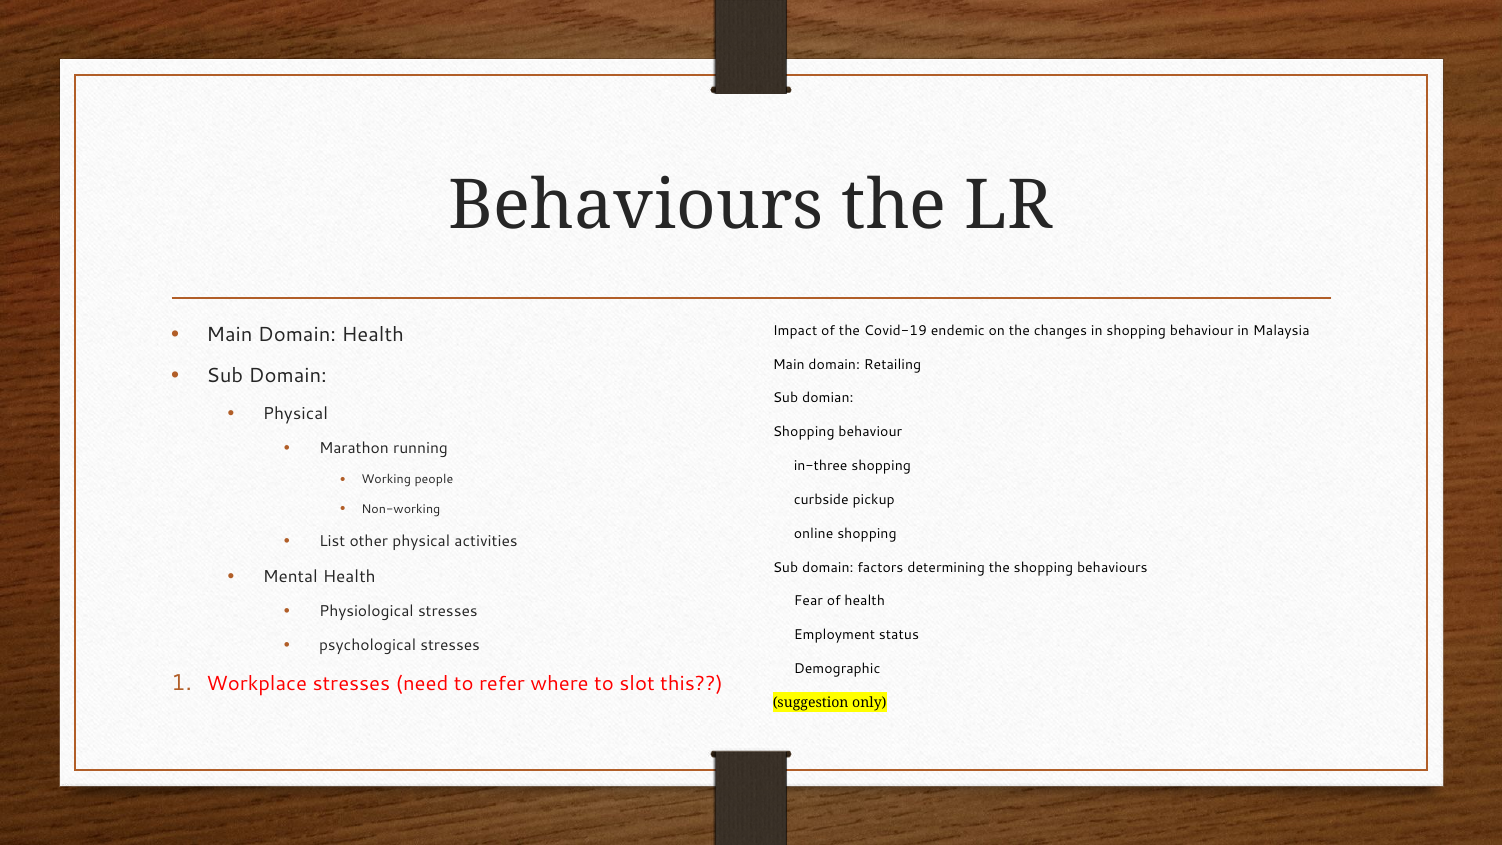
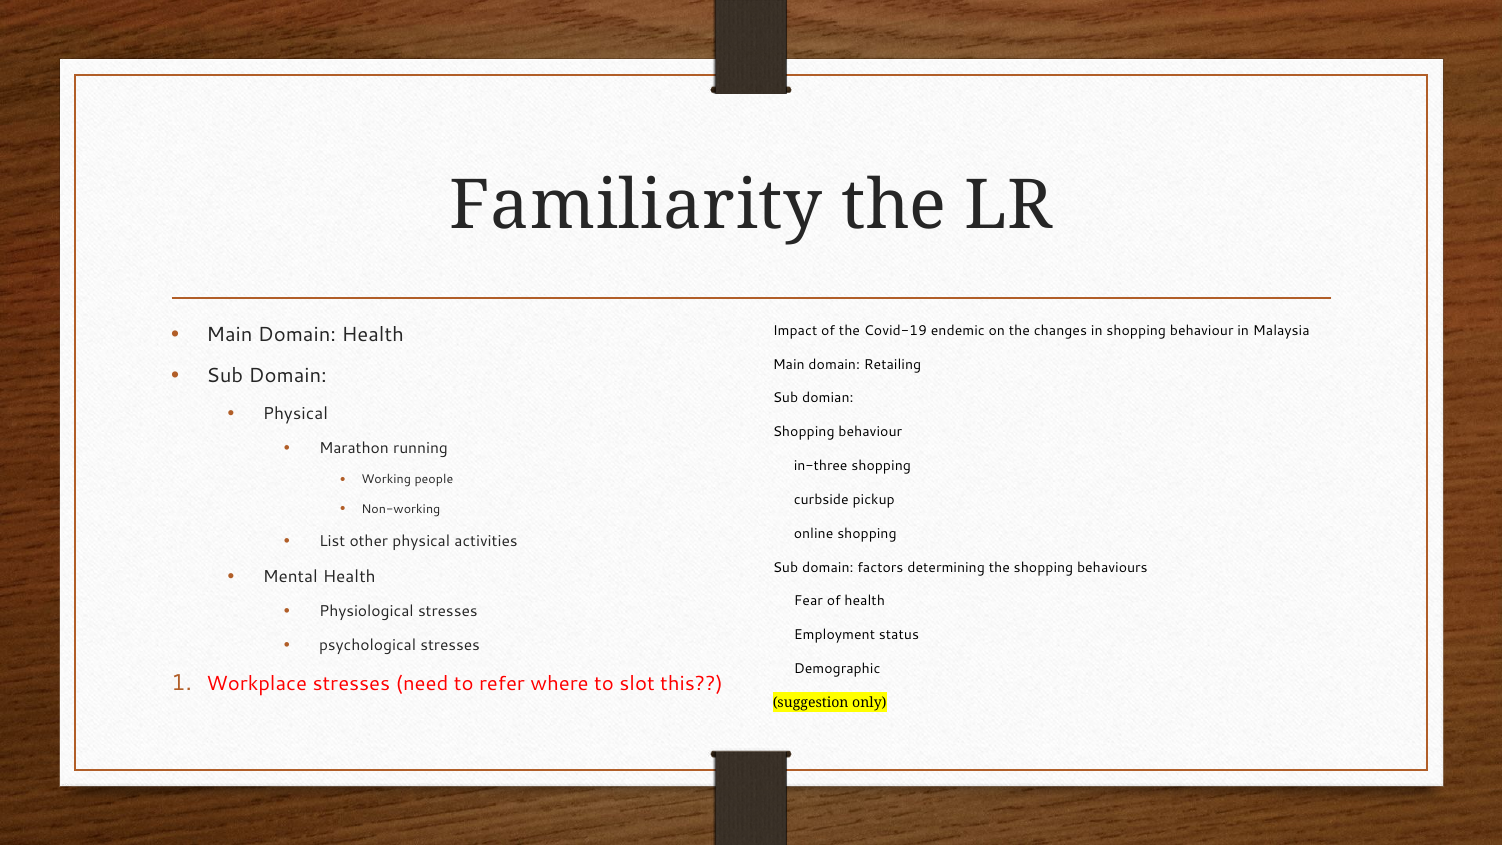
Behaviours at (636, 206): Behaviours -> Familiarity
